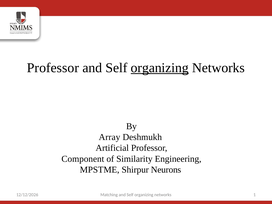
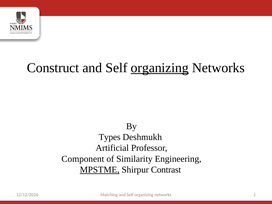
Professor at (53, 68): Professor -> Construct
Array: Array -> Types
MPSTME underline: none -> present
Neurons: Neurons -> Contrast
